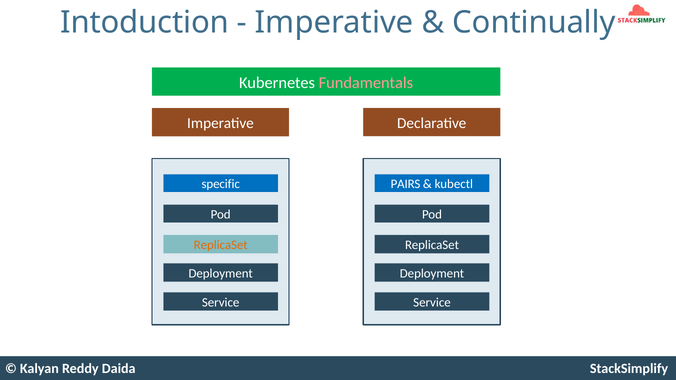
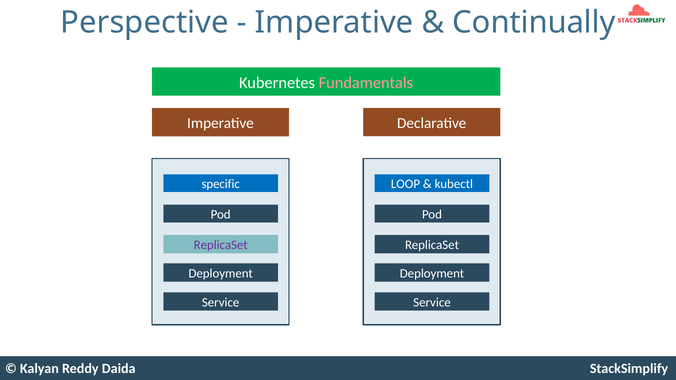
Intoduction: Intoduction -> Perspective
PAIRS: PAIRS -> LOOP
ReplicaSet at (221, 245) colour: orange -> purple
